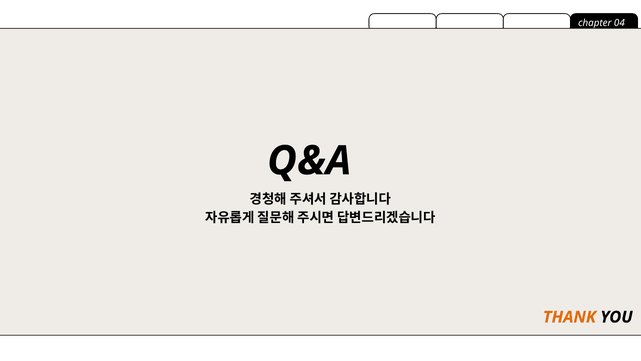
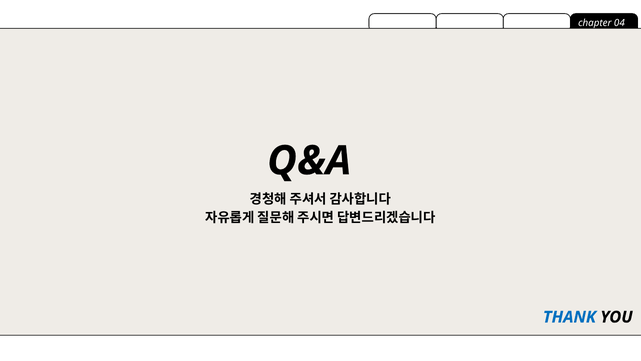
THANK colour: orange -> blue
